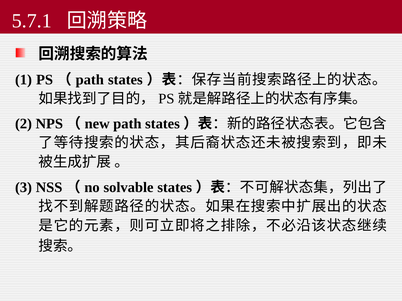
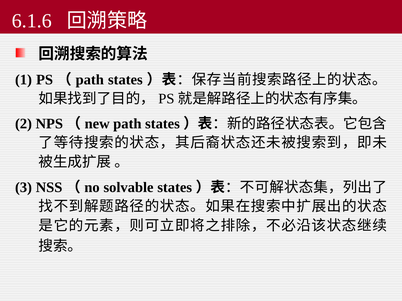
5.7.1: 5.7.1 -> 6.1.6
